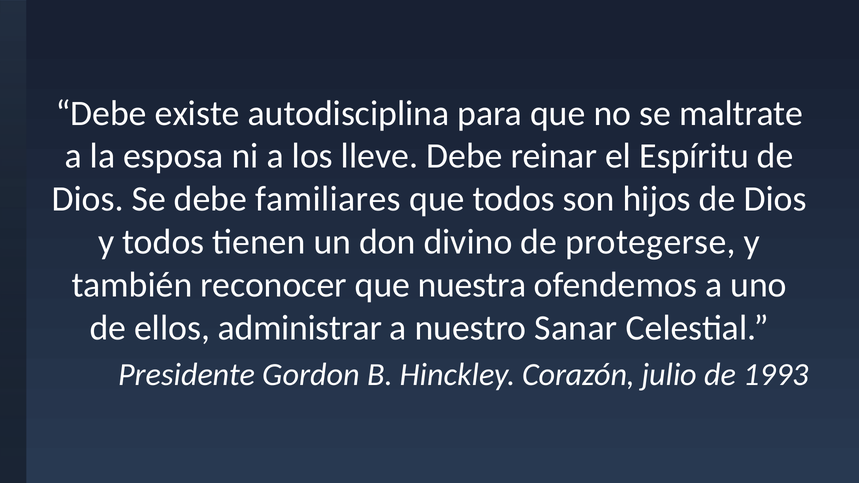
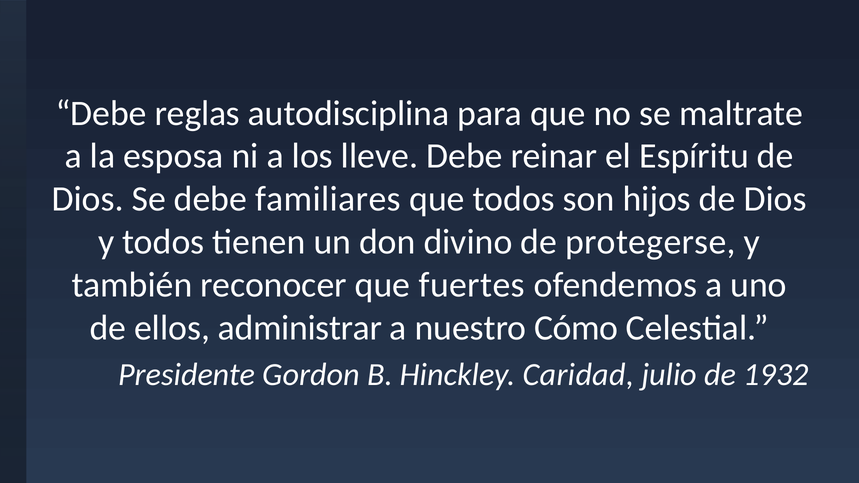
existe: existe -> reglas
nuestra: nuestra -> fuertes
Sanar: Sanar -> Cómo
Corazón: Corazón -> Caridad
1993: 1993 -> 1932
